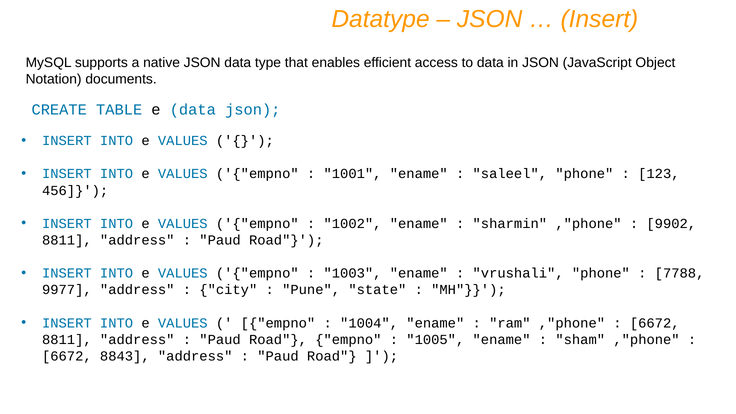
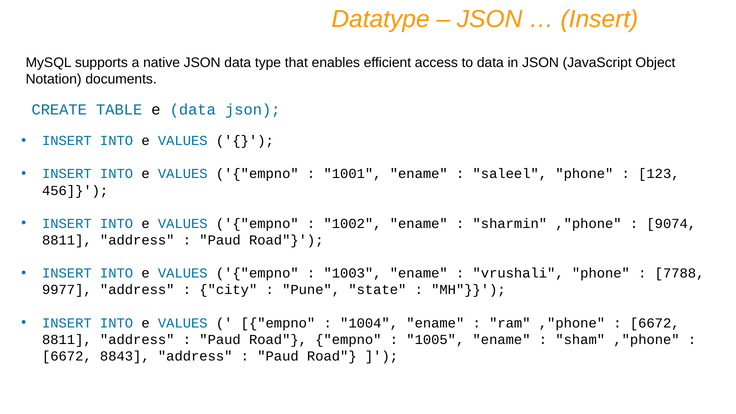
9902: 9902 -> 9074
